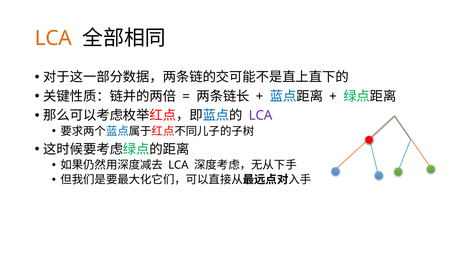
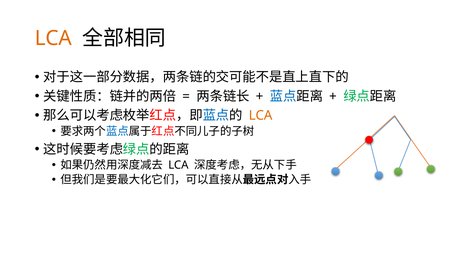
LCA at (261, 115) colour: purple -> orange
